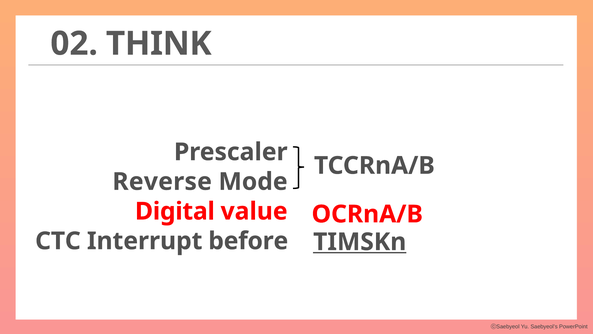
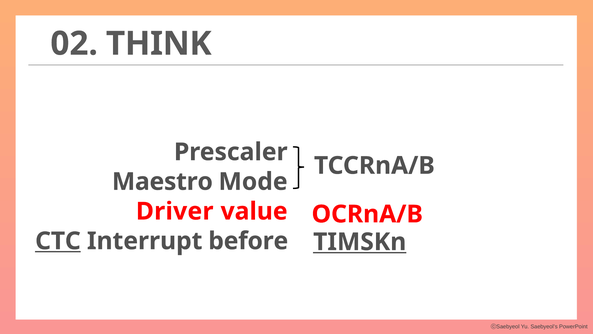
Reverse: Reverse -> Maestro
Digital: Digital -> Driver
CTC underline: none -> present
